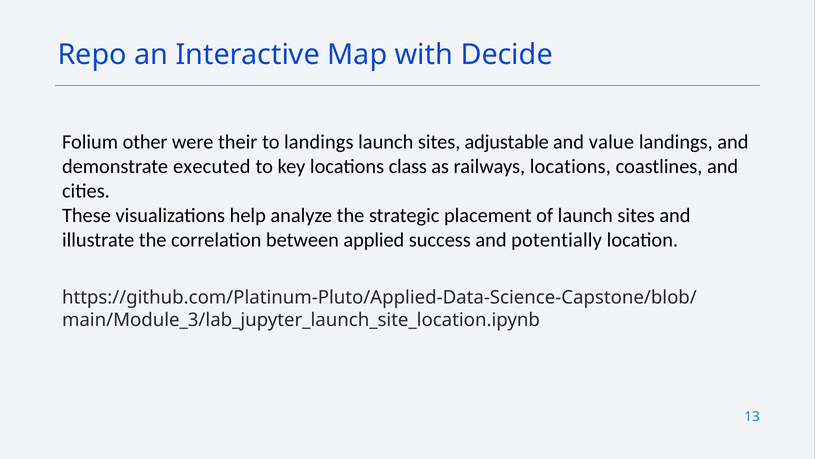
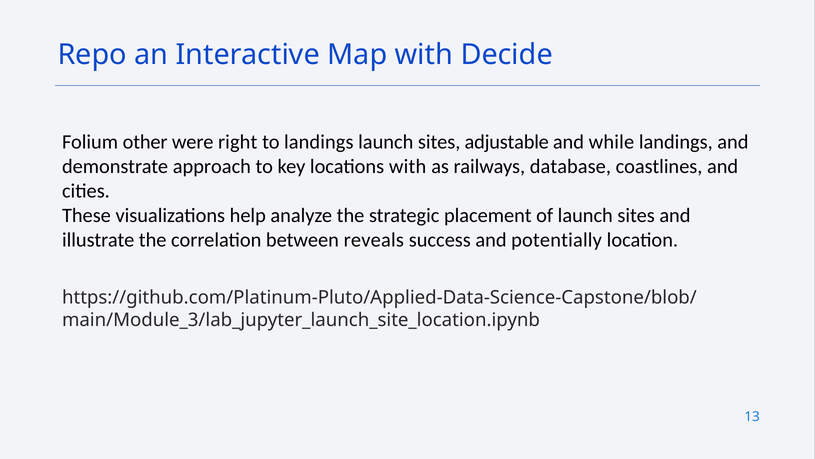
their: their -> right
value: value -> while
executed: executed -> approach
locations class: class -> with
railways locations: locations -> database
applied: applied -> reveals
